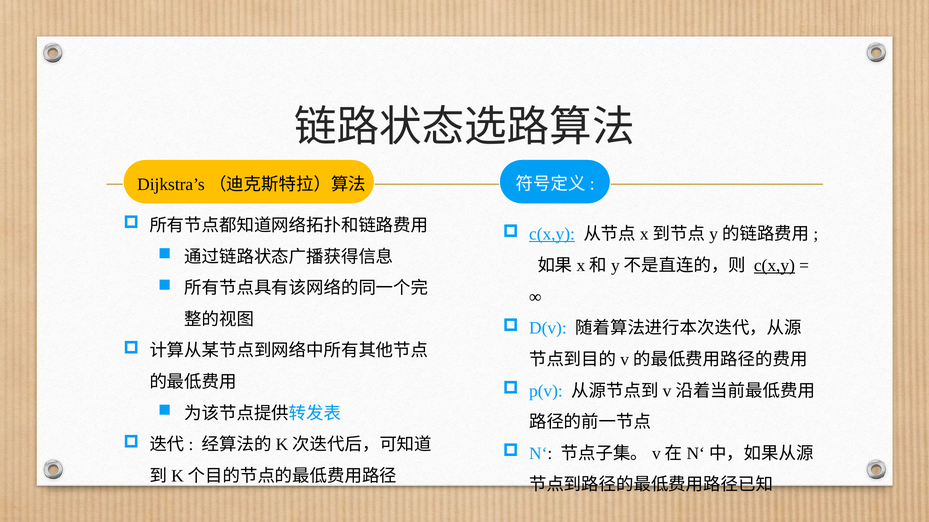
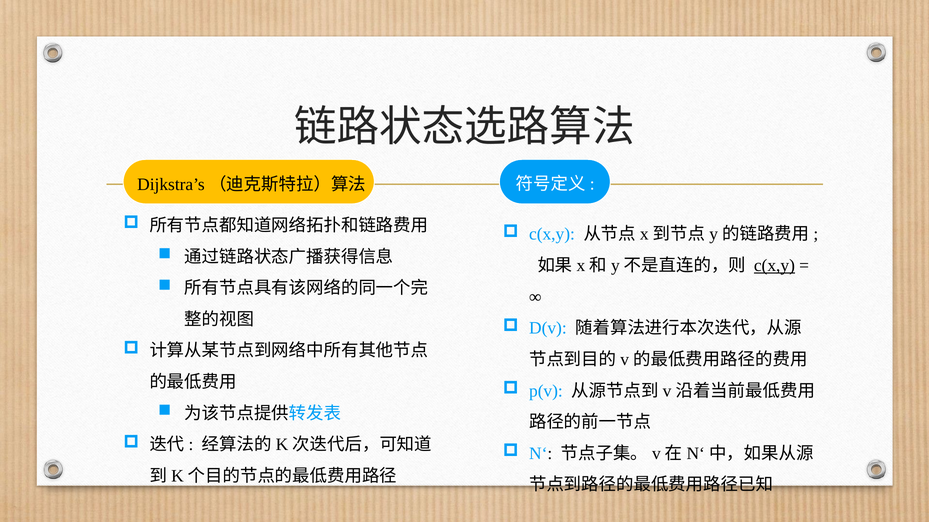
c(x,y at (552, 234) underline: present -> none
